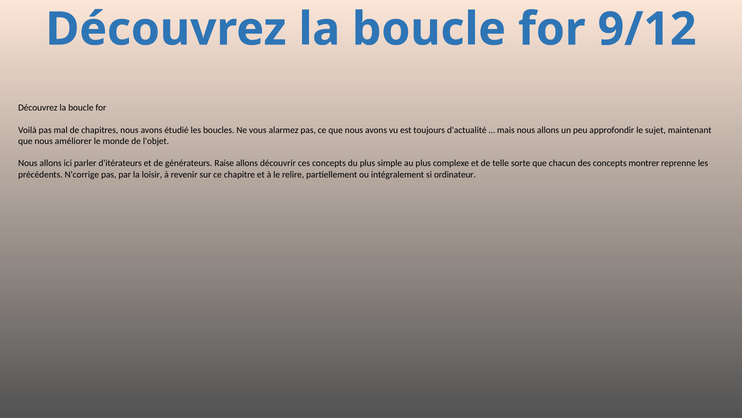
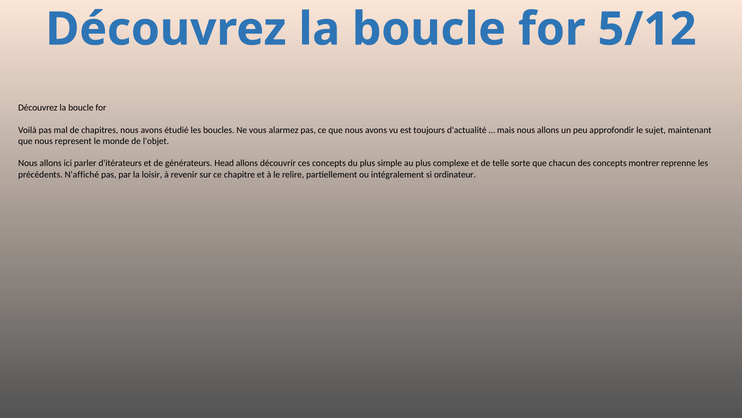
9/12: 9/12 -> 5/12
améliorer: améliorer -> represent
Raise: Raise -> Head
N'corrige: N'corrige -> N'affiché
